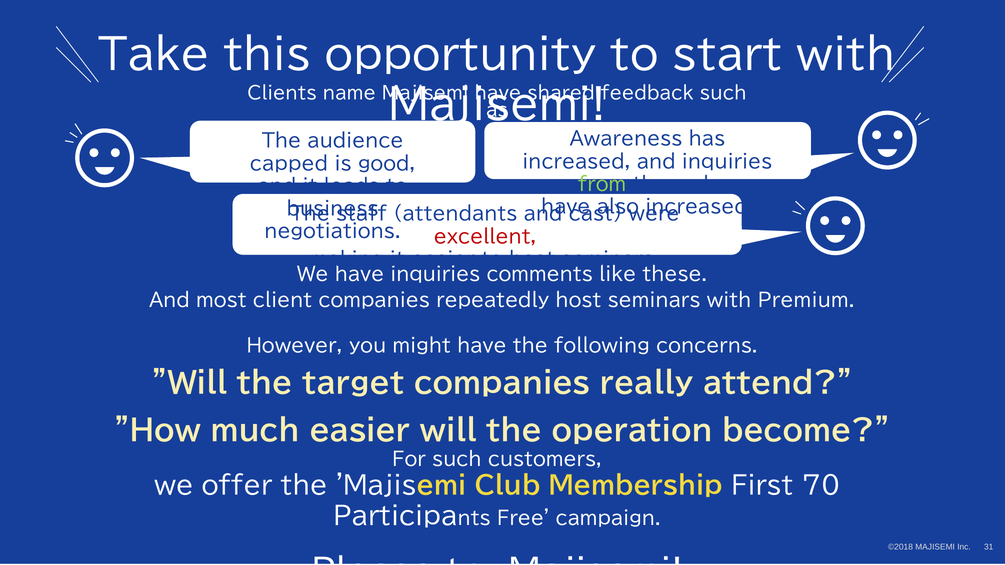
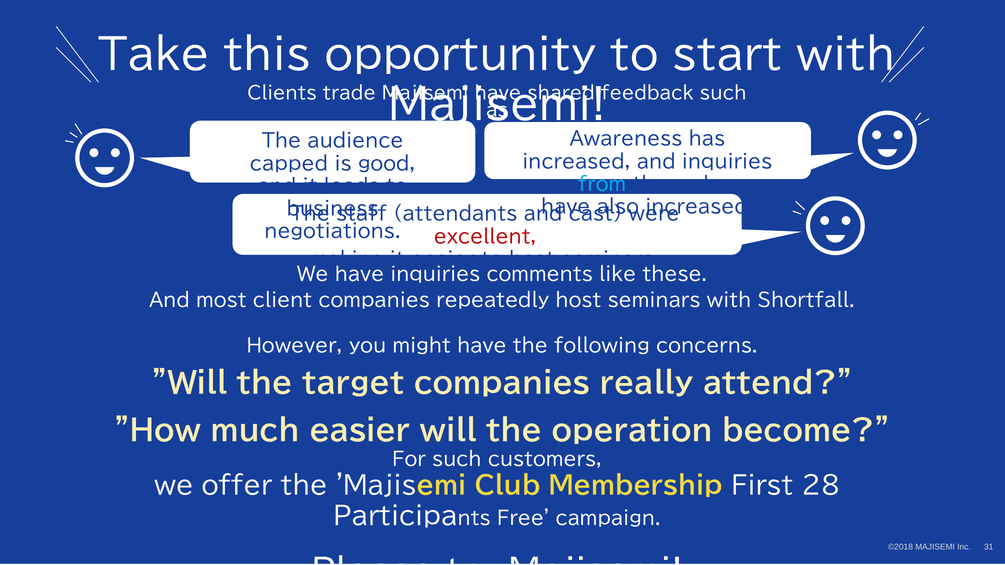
name: name -> trade
from colour: light green -> light blue
Premium: Premium -> Shortfall
70: 70 -> 28
